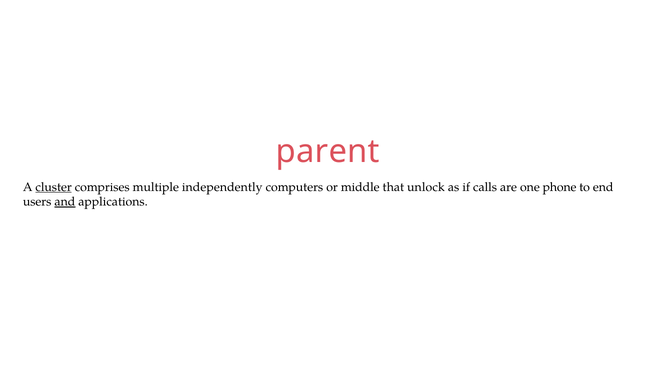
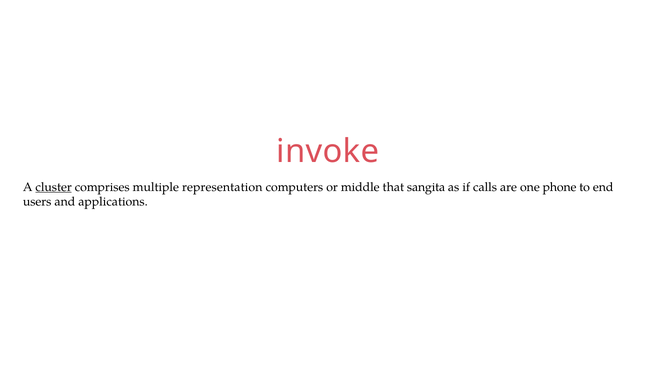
parent: parent -> invoke
independently: independently -> representation
unlock: unlock -> sangita
and underline: present -> none
